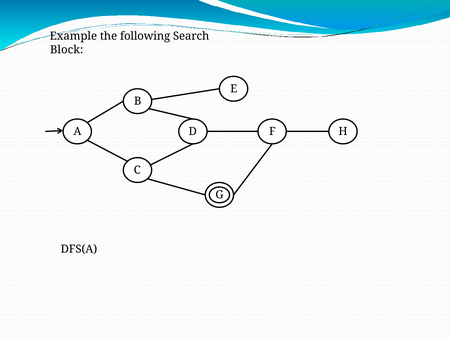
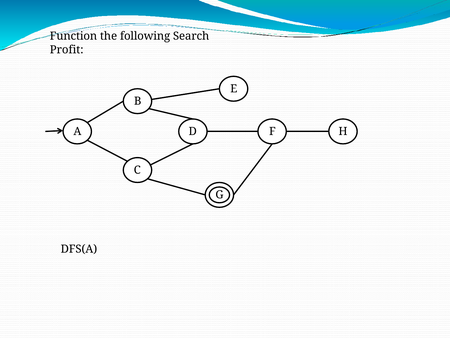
Example: Example -> Function
Block: Block -> Profit
